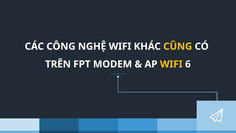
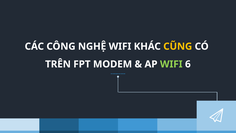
WIFI at (171, 64) colour: yellow -> light green
